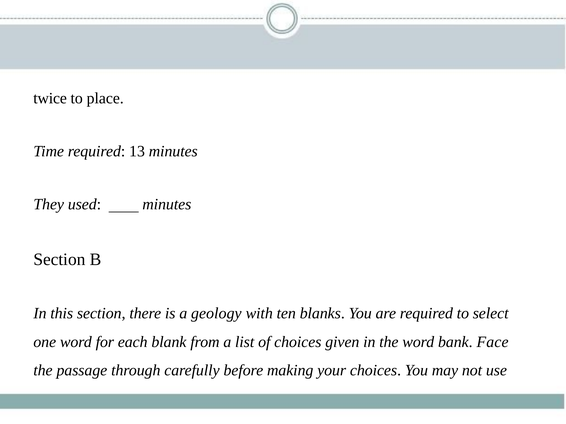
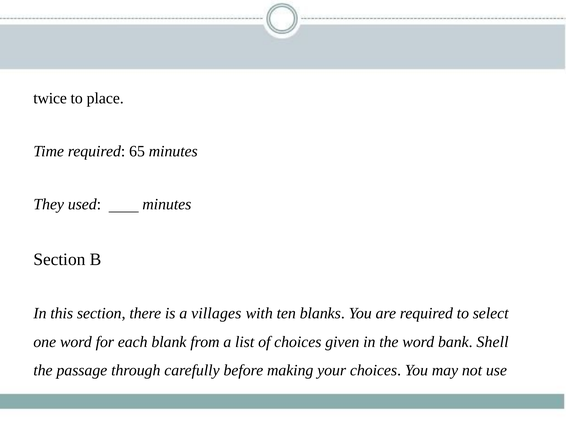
13: 13 -> 65
geology: geology -> villages
Face: Face -> Shell
